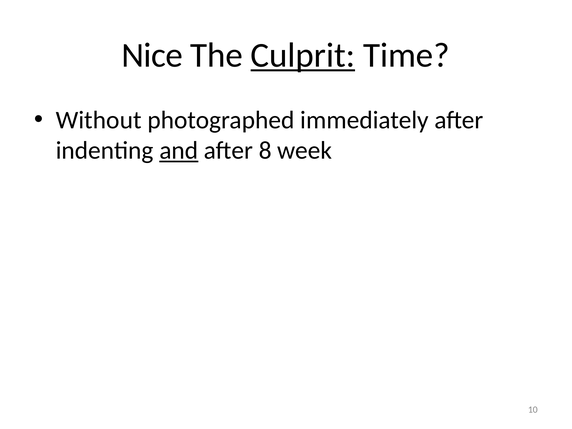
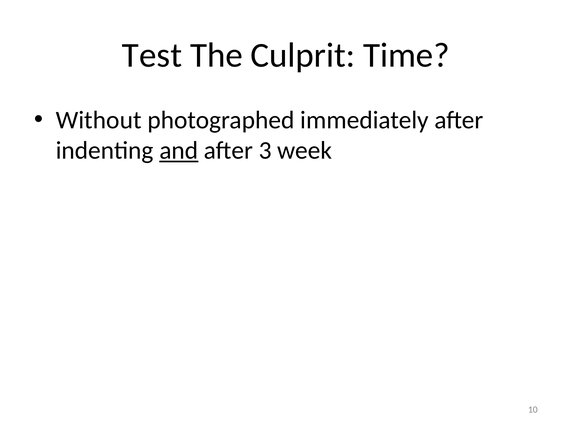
Nice: Nice -> Test
Culprit underline: present -> none
8: 8 -> 3
